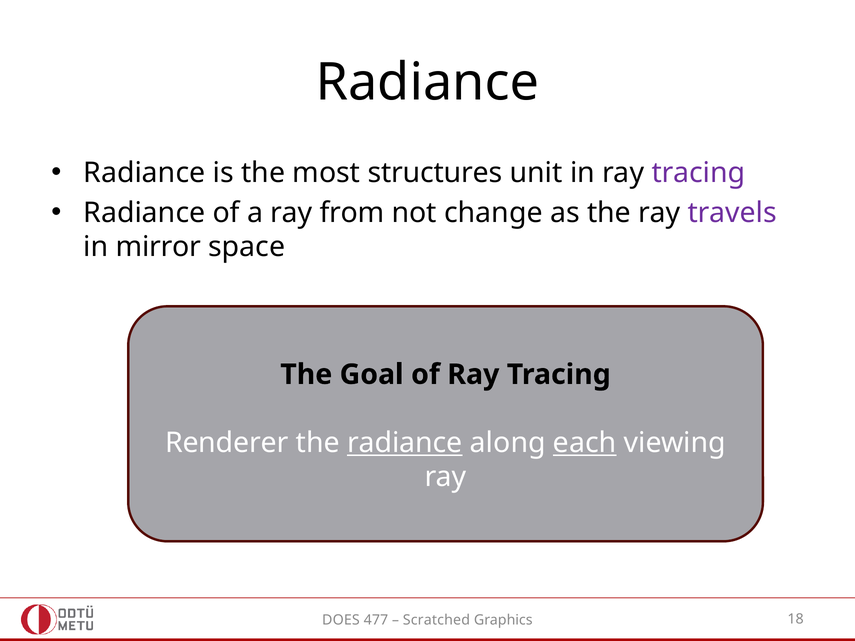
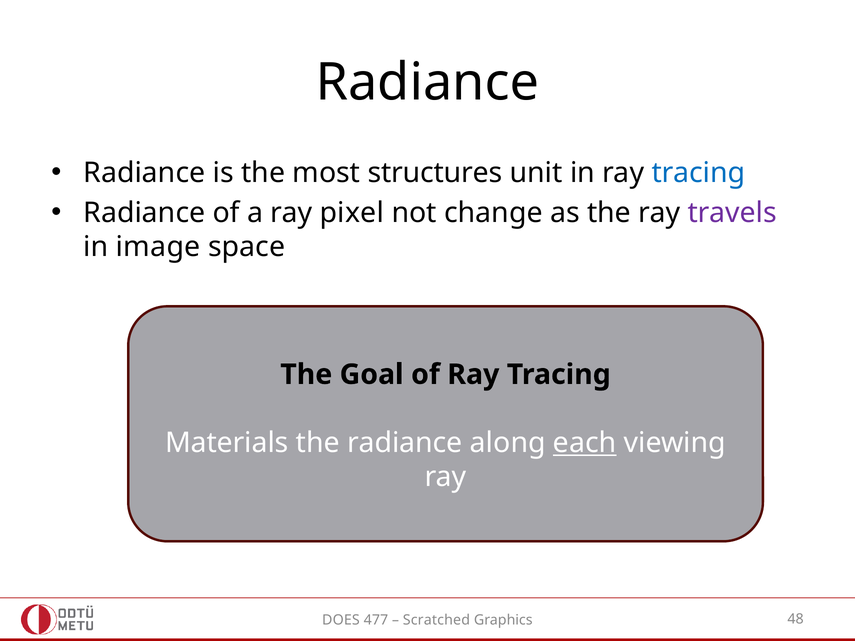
tracing at (698, 173) colour: purple -> blue
from: from -> pixel
mirror: mirror -> image
Renderer: Renderer -> Materials
radiance at (405, 443) underline: present -> none
18: 18 -> 48
